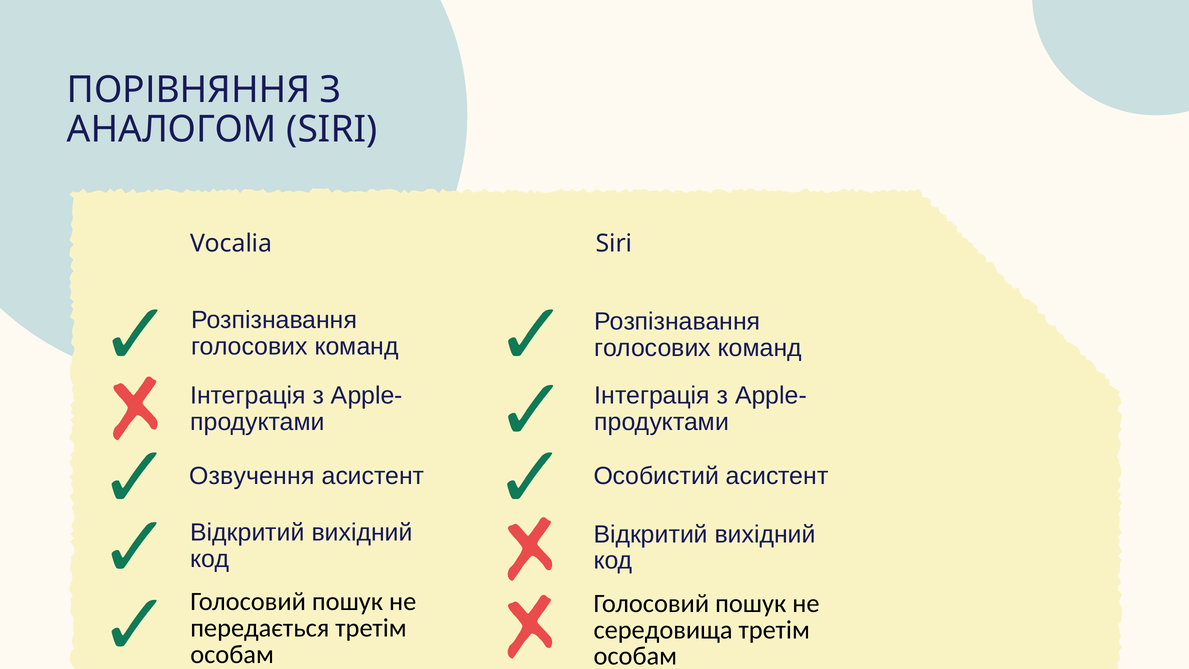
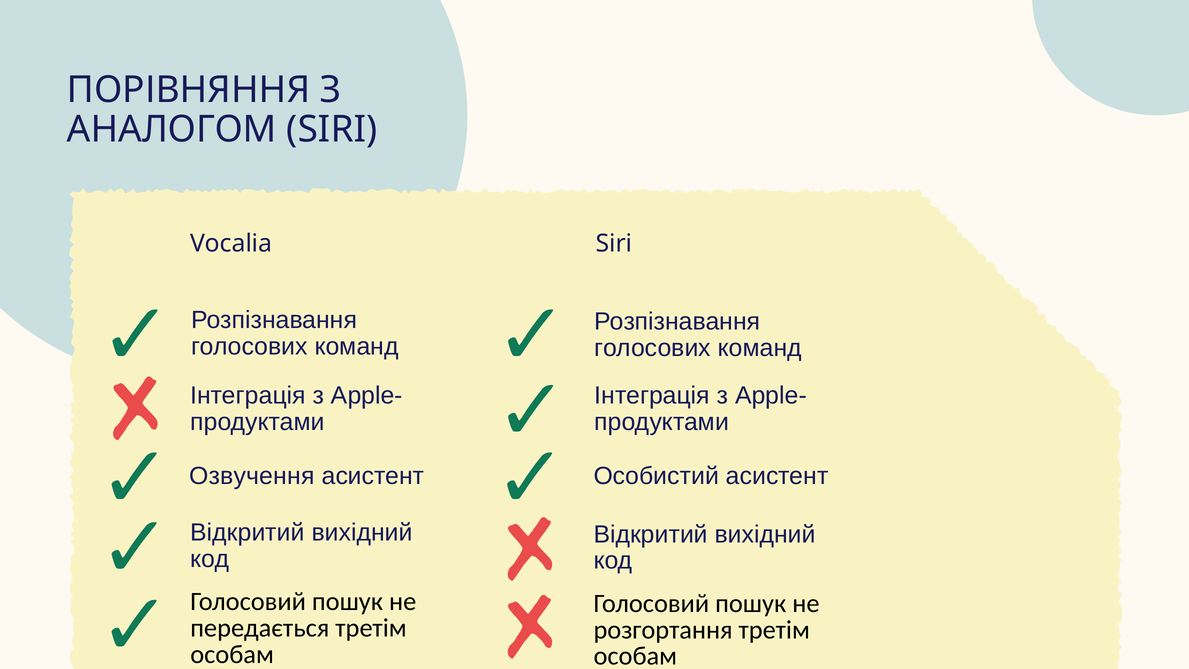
середовища: середовища -> розгортання
